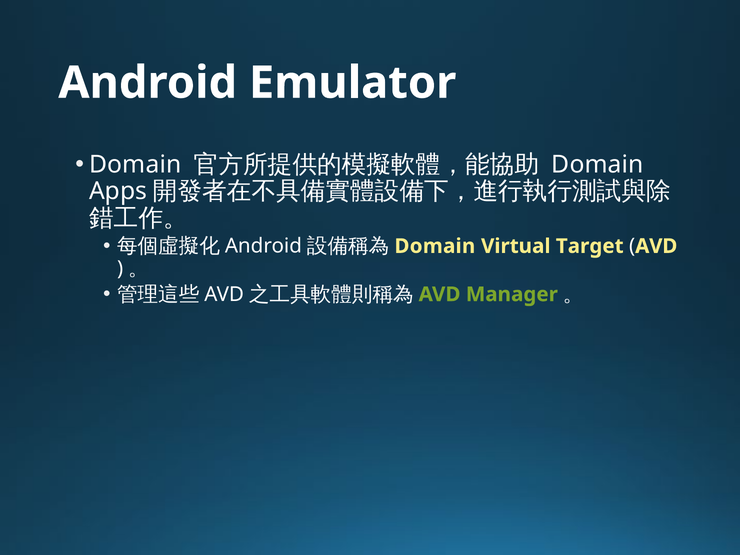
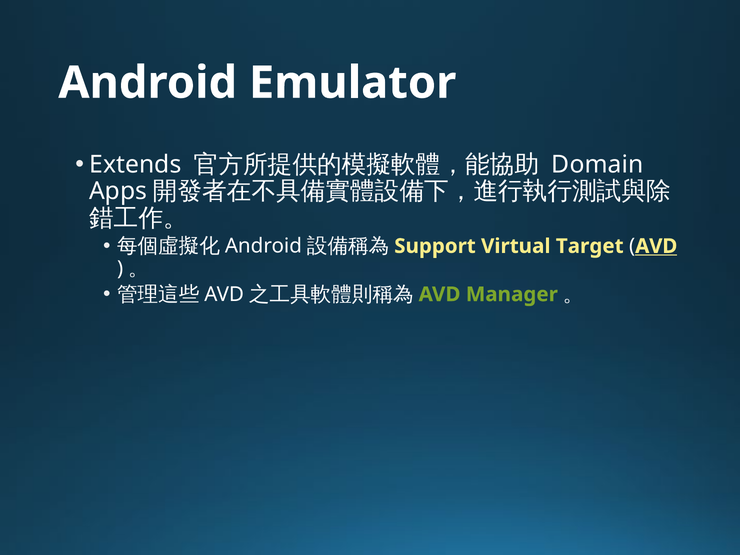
Domain at (135, 165): Domain -> Extends
Domain at (435, 246): Domain -> Support
AVD at (656, 246) underline: none -> present
